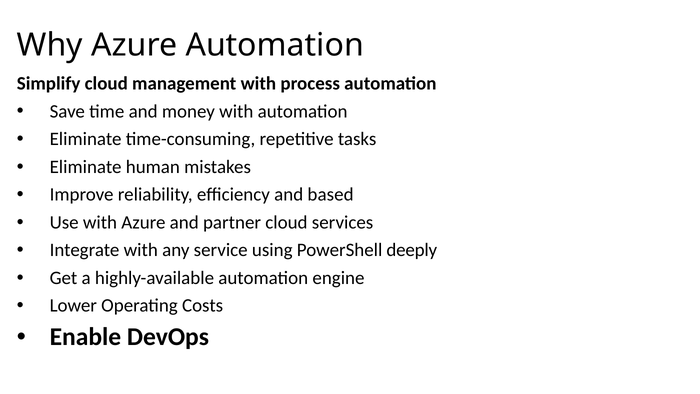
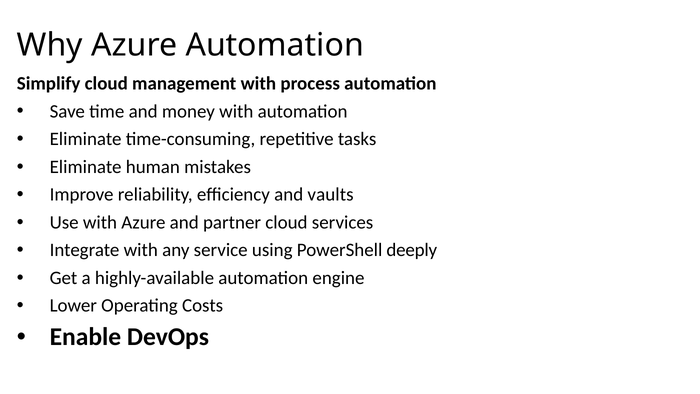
based: based -> vaults
